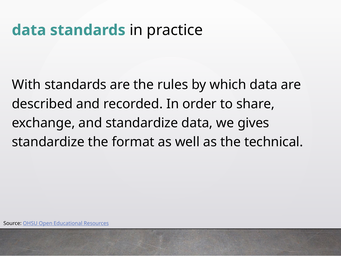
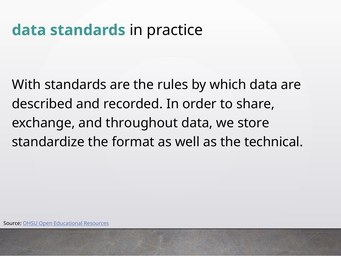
and standardize: standardize -> throughout
gives: gives -> store
